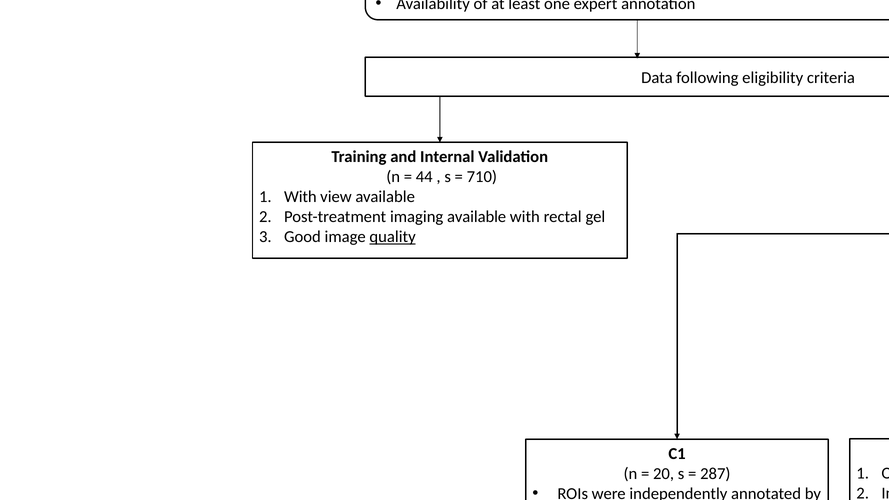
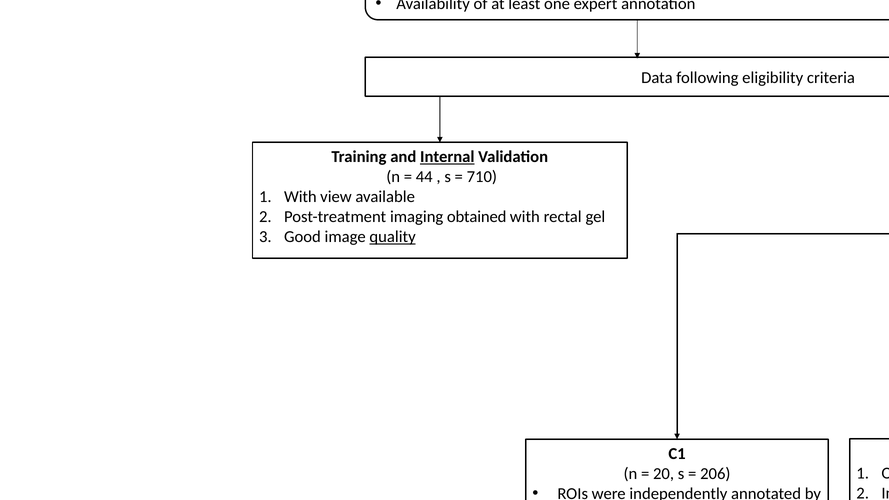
Internal underline: none -> present
imaging available: available -> obtained
287: 287 -> 206
